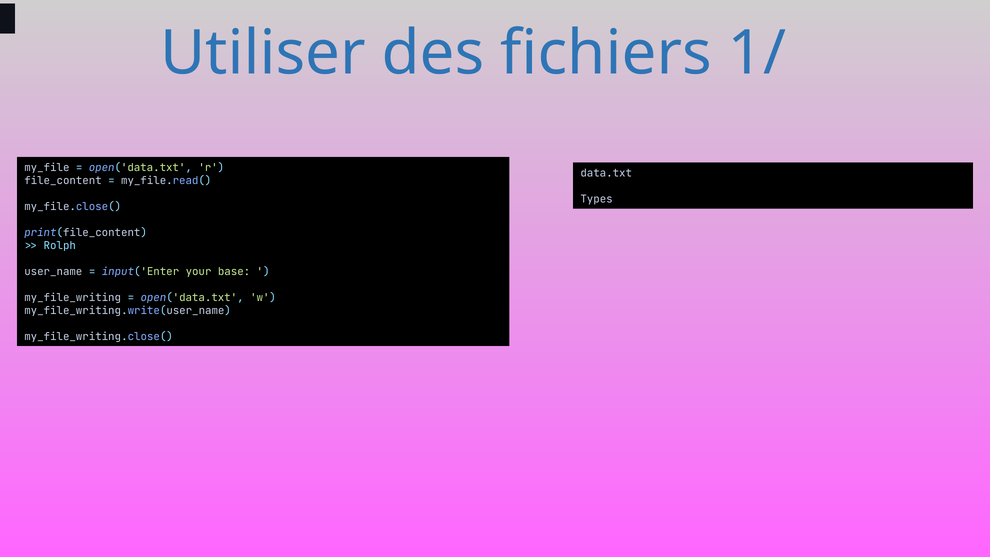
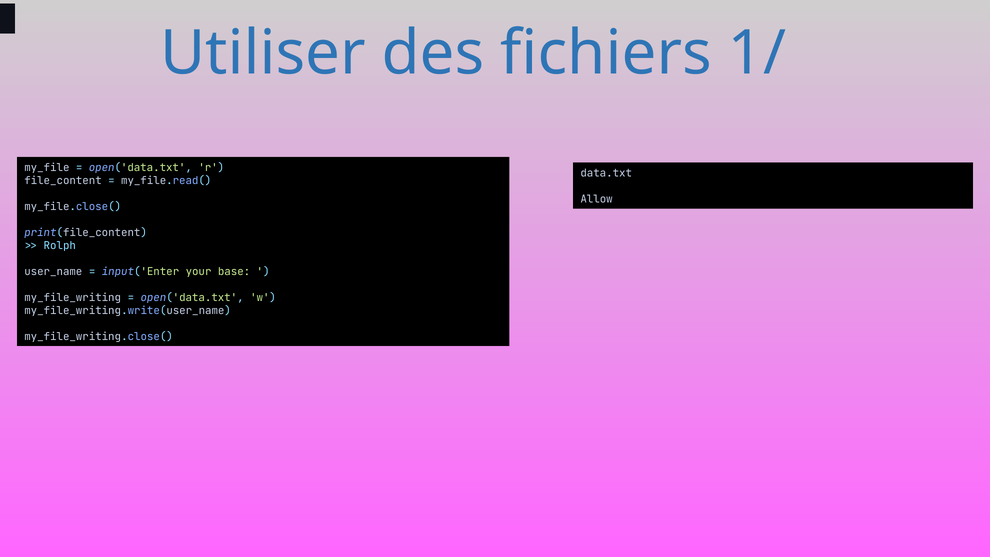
Types: Types -> Allow
